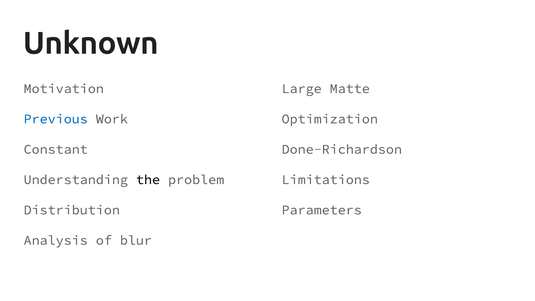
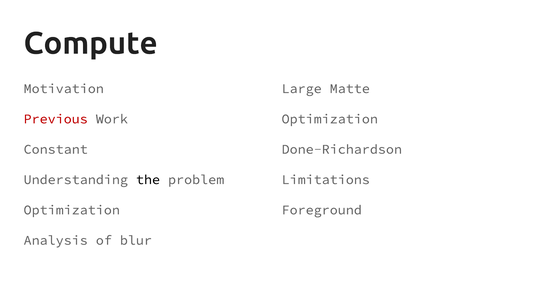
Unknown: Unknown -> Compute
Previous colour: blue -> red
Distribution at (72, 210): Distribution -> Optimization
Parameters: Parameters -> Foreground
